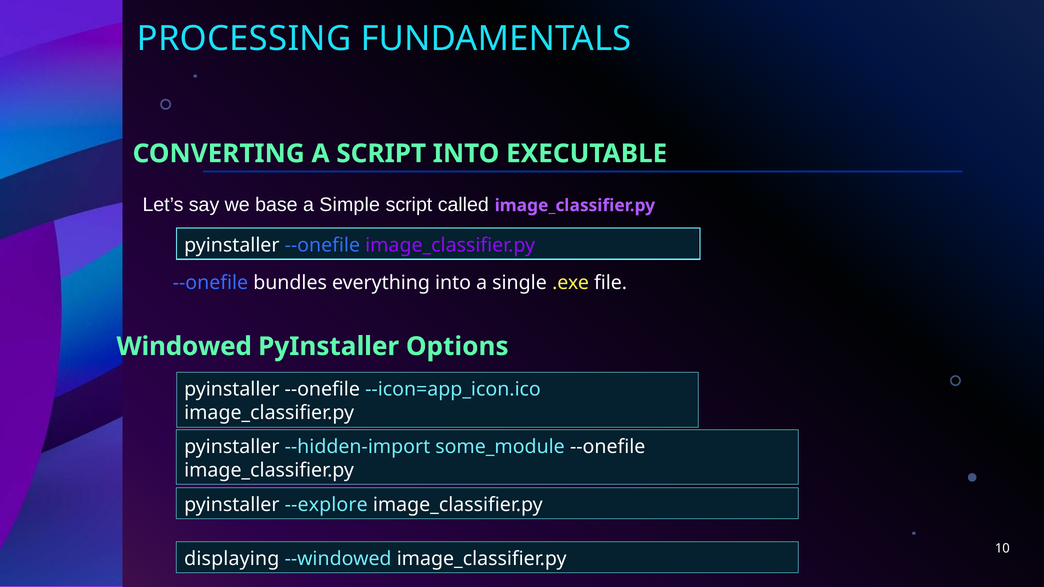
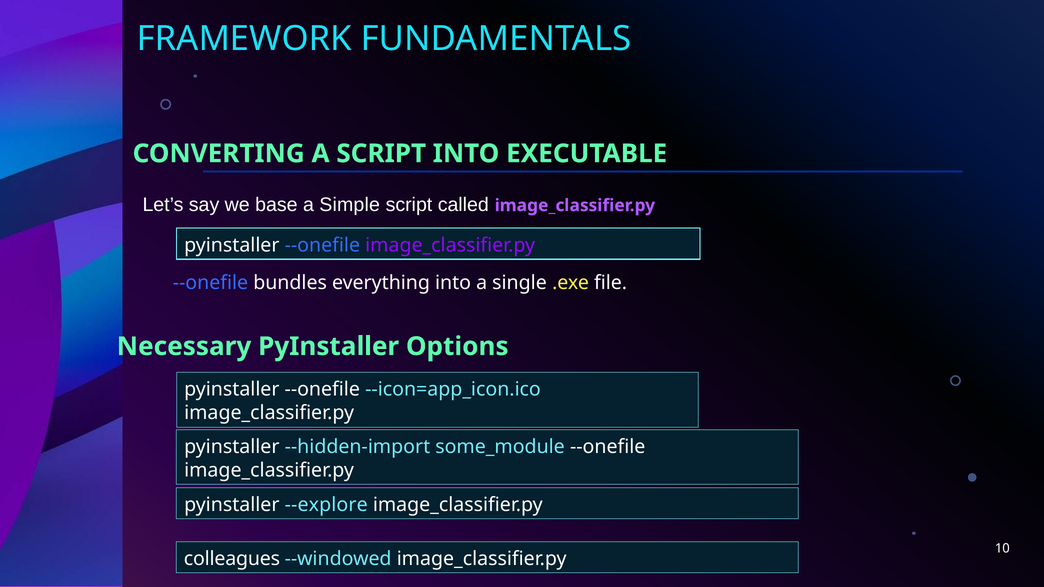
PROCESSING: PROCESSING -> FRAMEWORK
Windowed: Windowed -> Necessary
displaying: displaying -> colleagues
